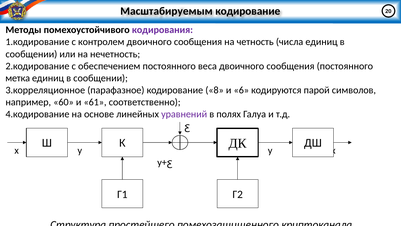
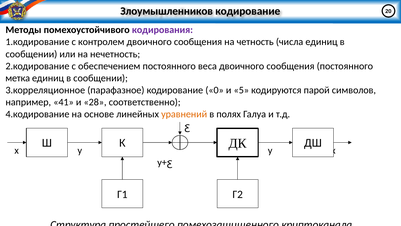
Масштабируемым: Масштабируемым -> Злоумышленников
8: 8 -> 0
6: 6 -> 5
60: 60 -> 41
61: 61 -> 28
уравнений colour: purple -> orange
